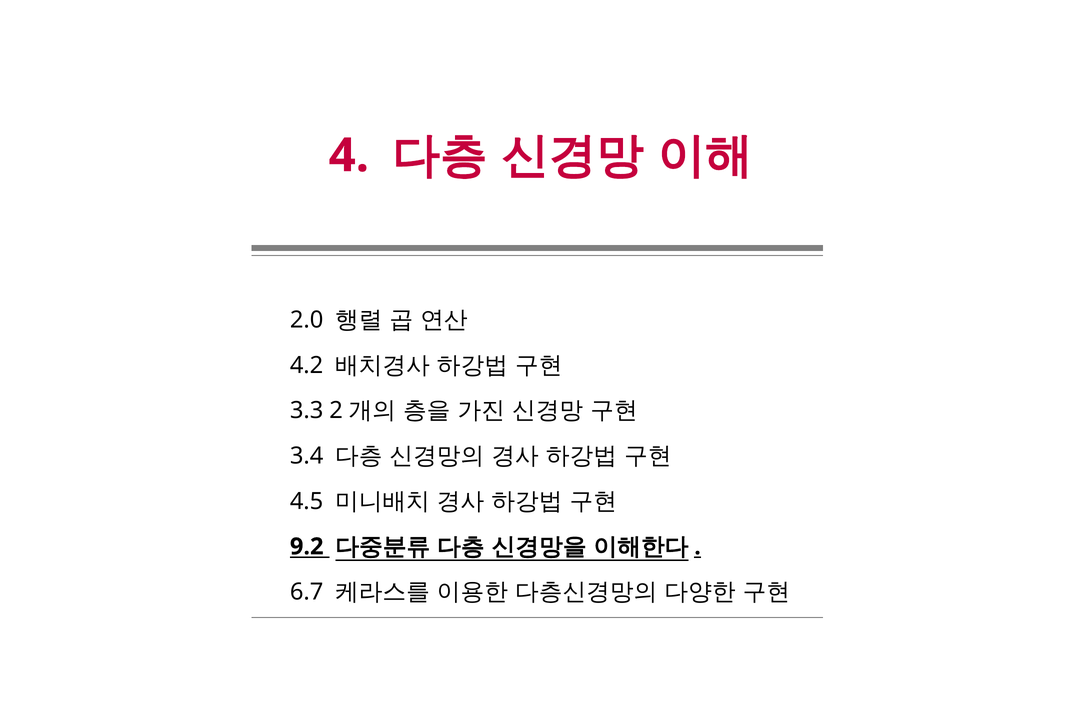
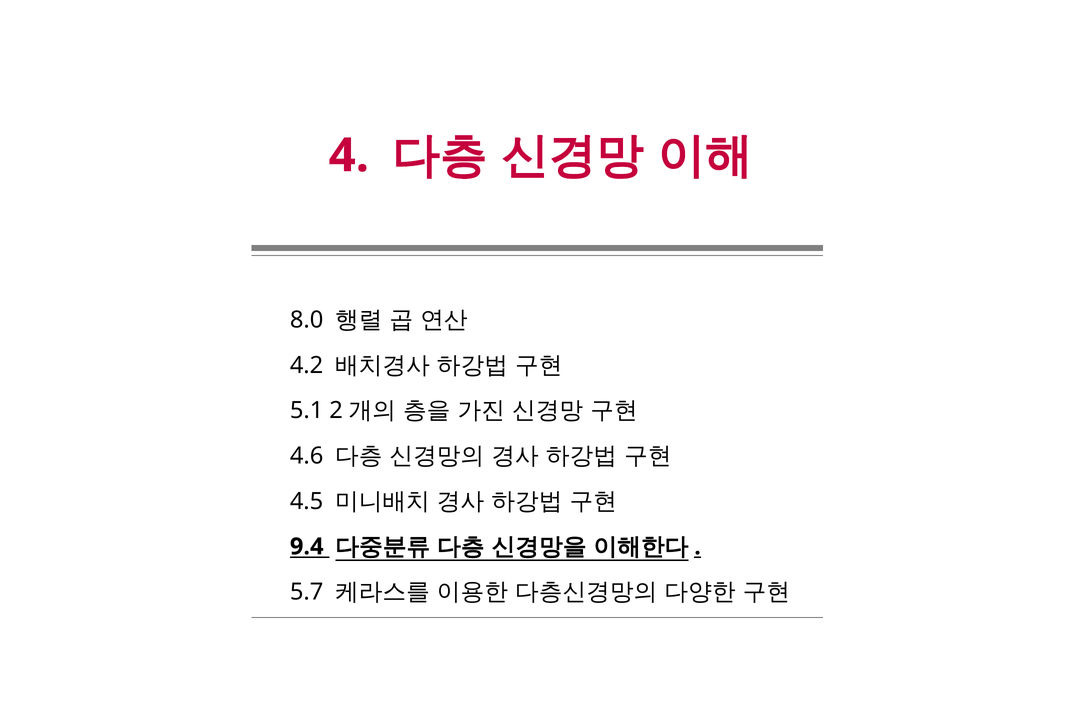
2.0: 2.0 -> 8.0
3.3: 3.3 -> 5.1
3.4: 3.4 -> 4.6
9.2: 9.2 -> 9.4
6.7: 6.7 -> 5.7
